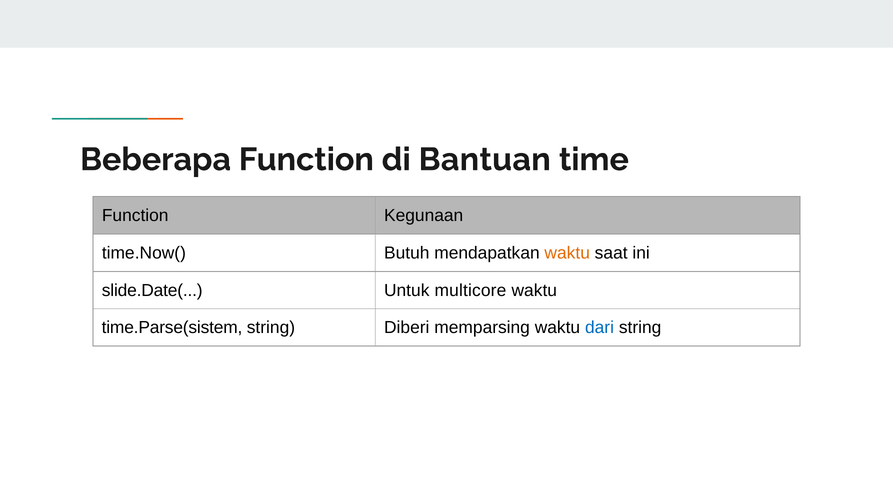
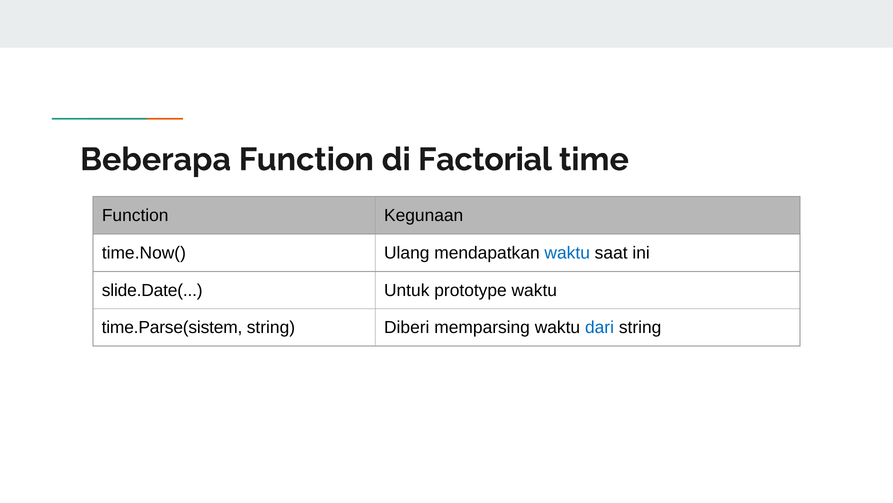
Bantuan: Bantuan -> Factorial
Butuh: Butuh -> Ulang
waktu at (567, 253) colour: orange -> blue
multicore: multicore -> prototype
